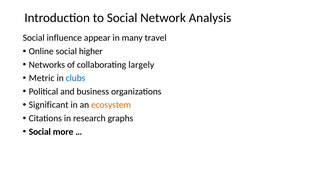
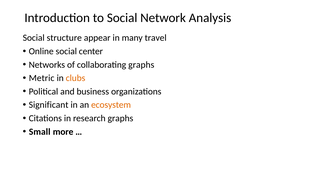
influence: influence -> structure
higher: higher -> center
collaborating largely: largely -> graphs
clubs colour: blue -> orange
Social at (40, 132): Social -> Small
